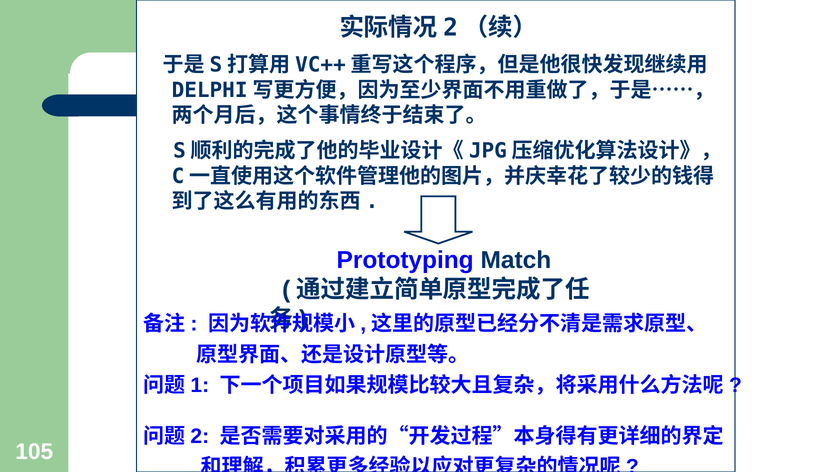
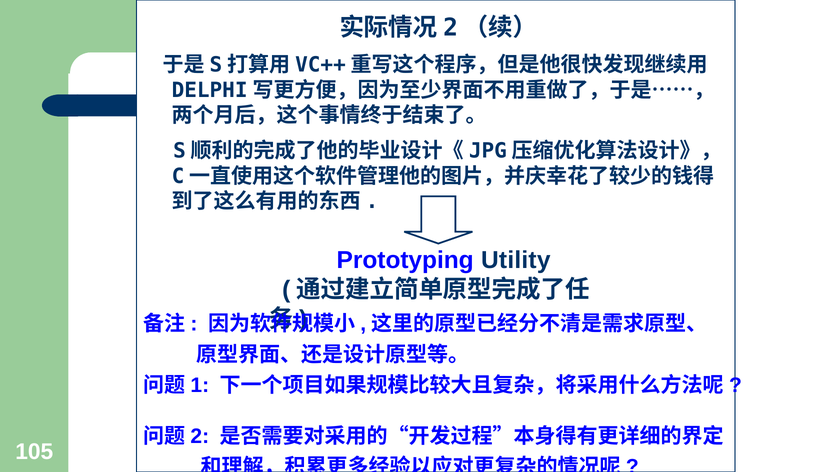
Match: Match -> Utility
